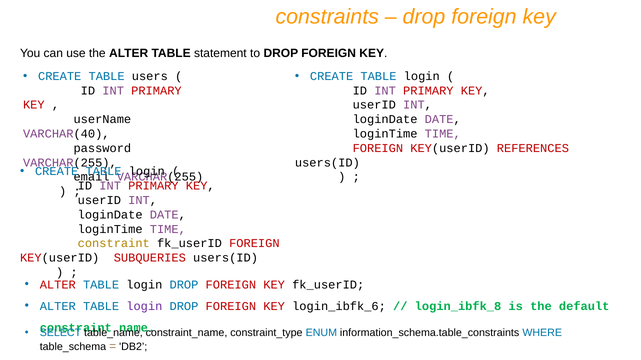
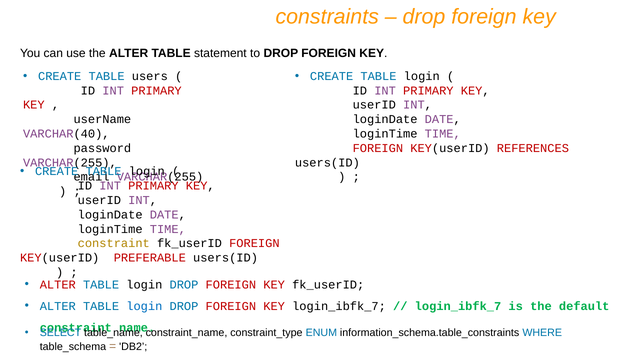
SUBQUERIES: SUBQUERIES -> PREFERABLE
login at (144, 307) colour: purple -> blue
KEY login_ibfk_6: login_ibfk_6 -> login_ibfk_7
login_ibfk_8 at (458, 307): login_ibfk_8 -> login_ibfk_7
